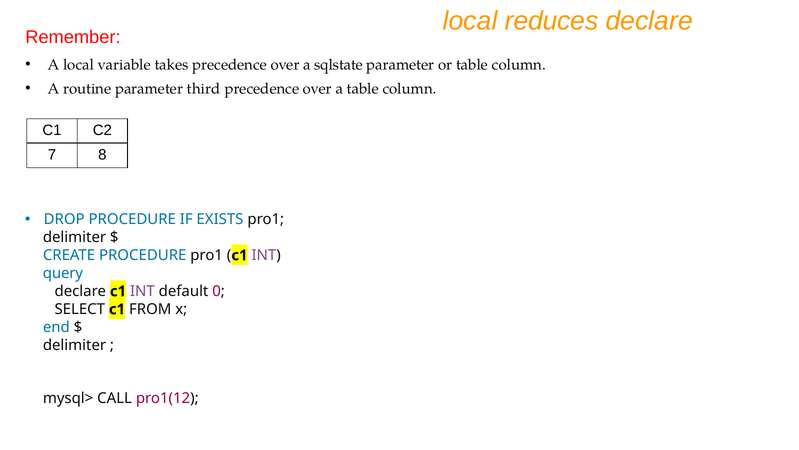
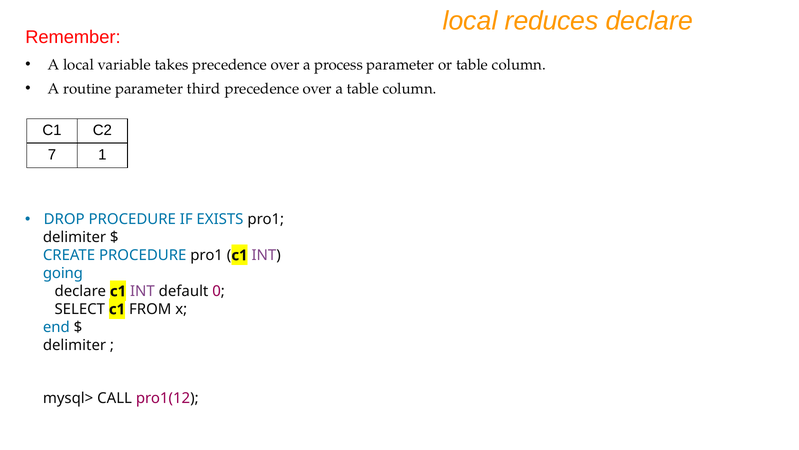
sqlstate: sqlstate -> process
8: 8 -> 1
query: query -> going
